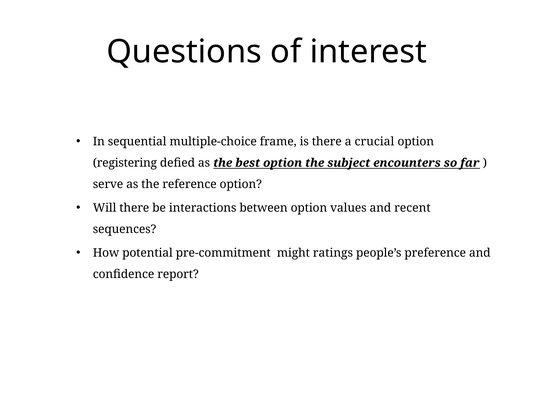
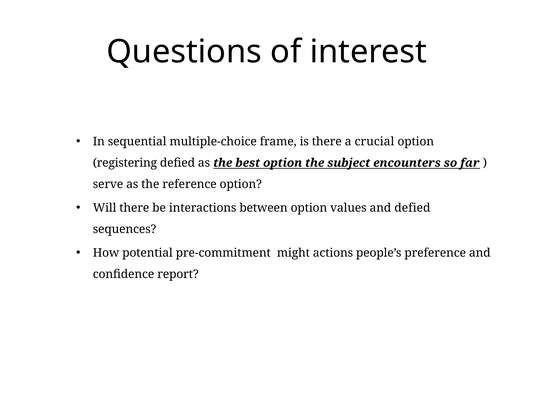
and recent: recent -> defied
ratings: ratings -> actions
